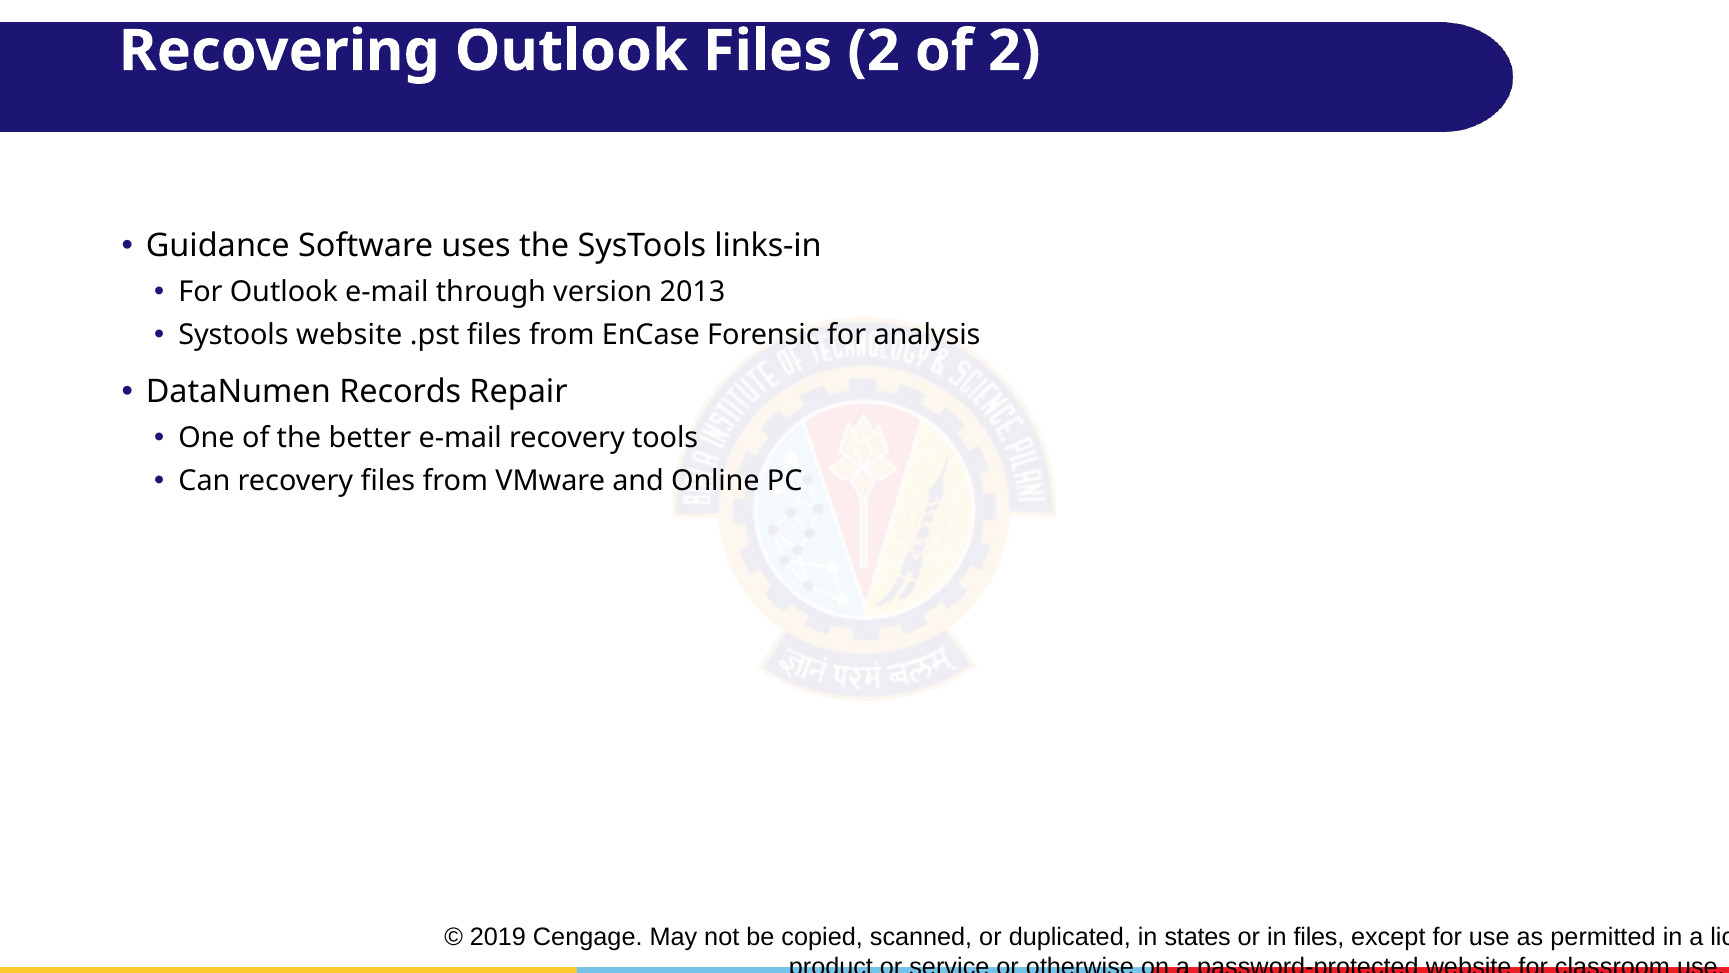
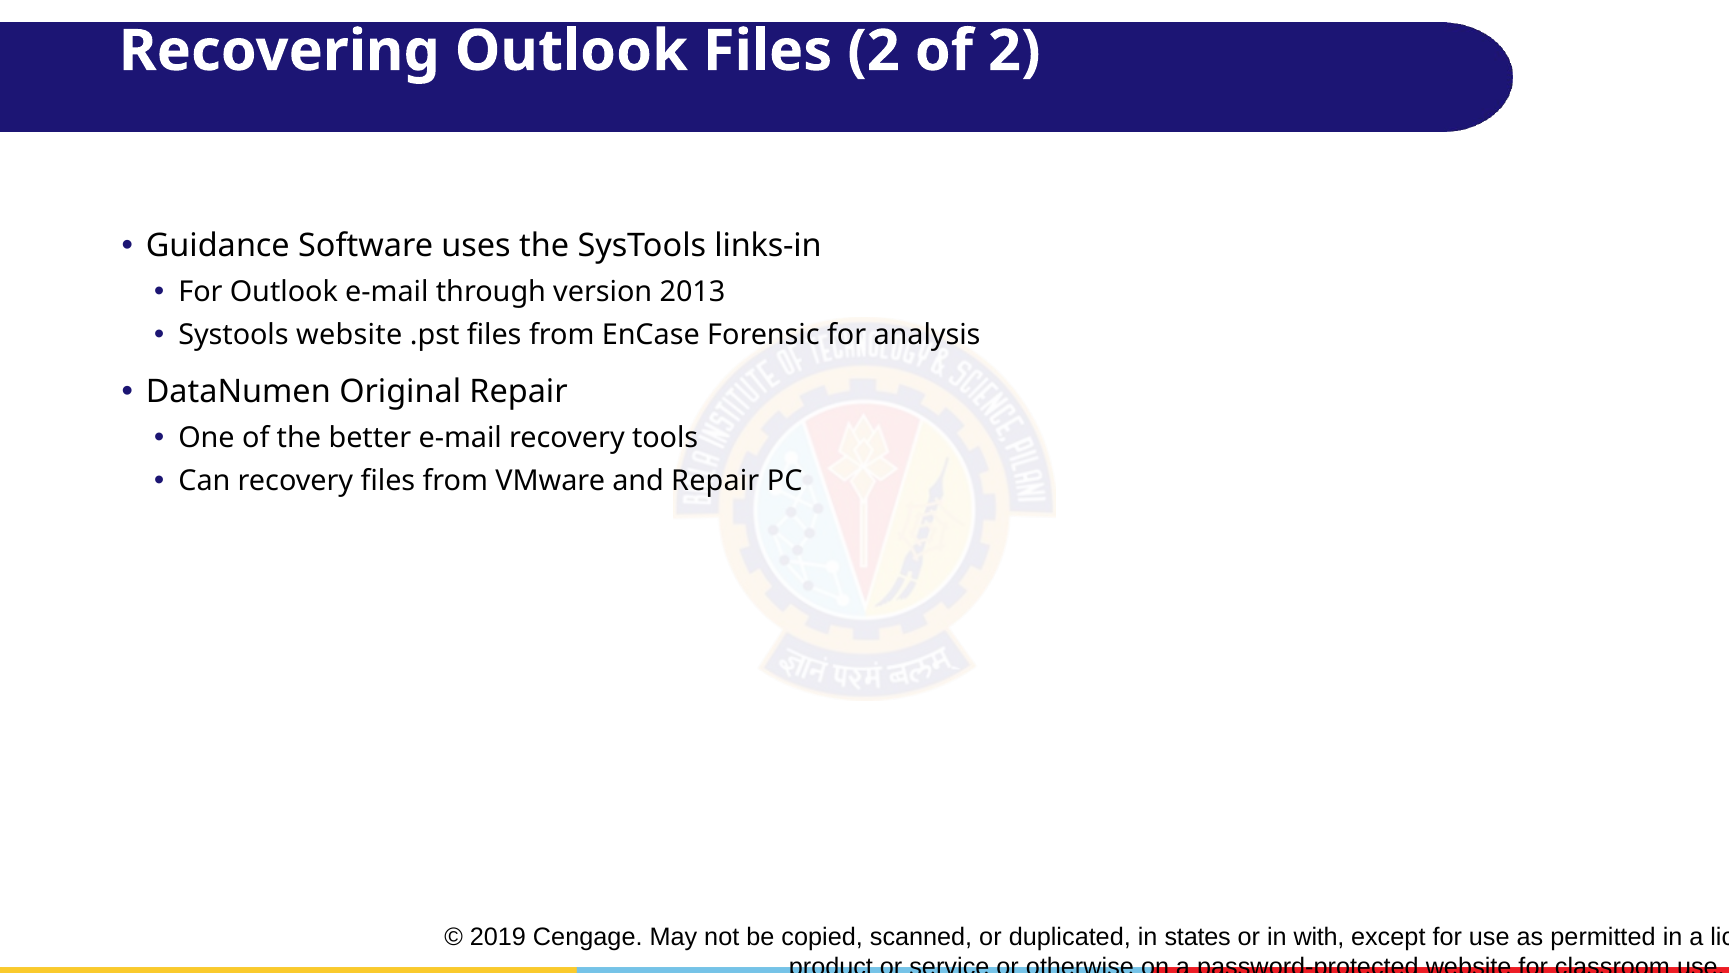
Records: Records -> Original
and Online: Online -> Repair
in files: files -> with
